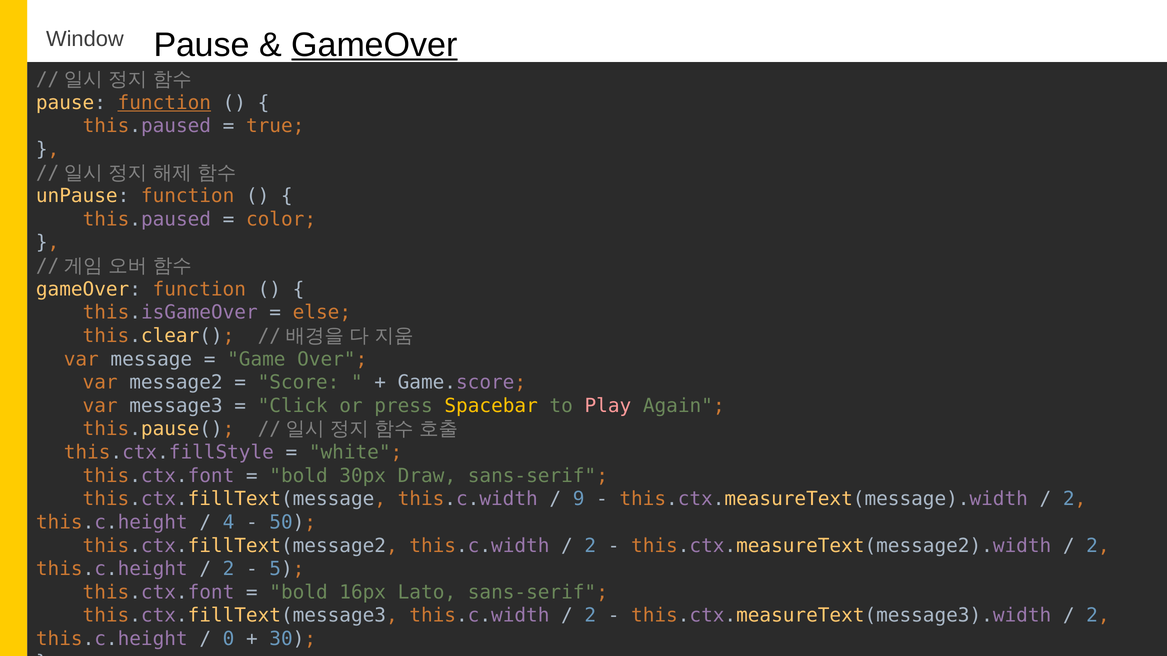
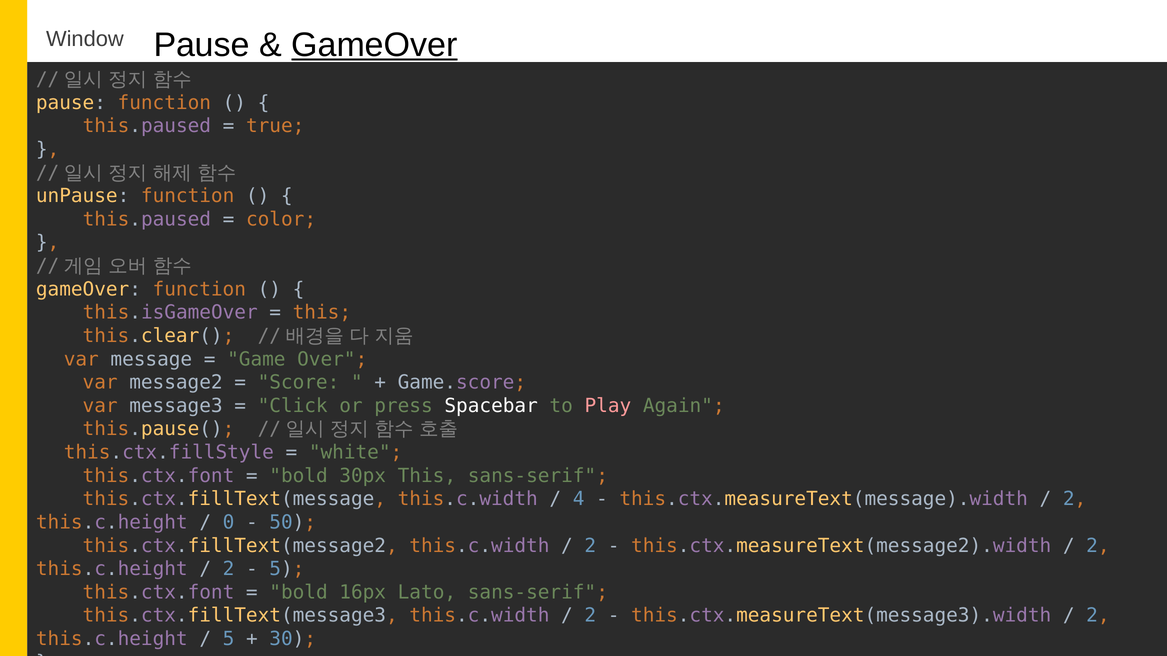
function at (164, 103) underline: present -> none
else at (322, 313): else -> this
Spacebar colour: yellow -> white
30px Draw: Draw -> This
9: 9 -> 4
4: 4 -> 0
0 at (229, 639): 0 -> 5
